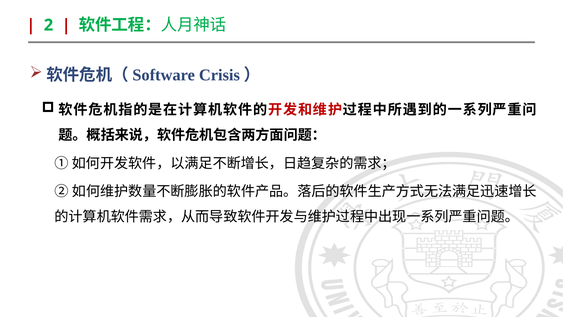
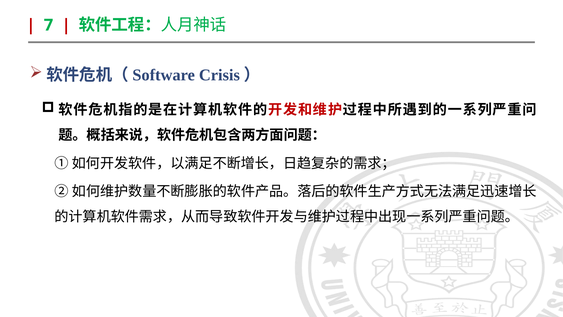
2: 2 -> 7
